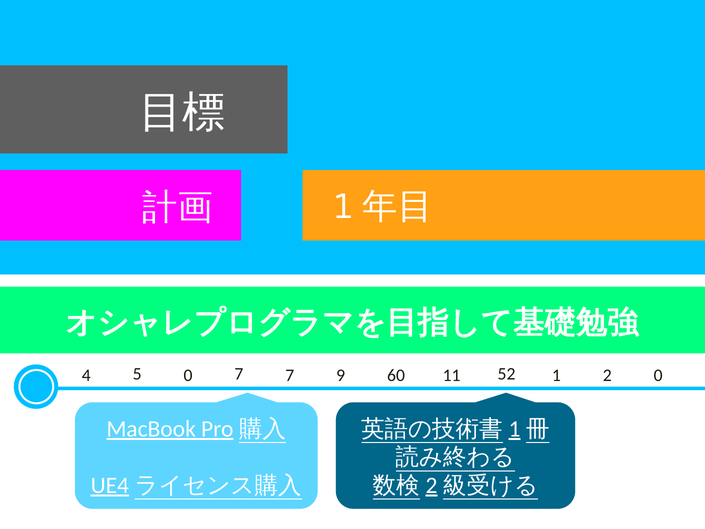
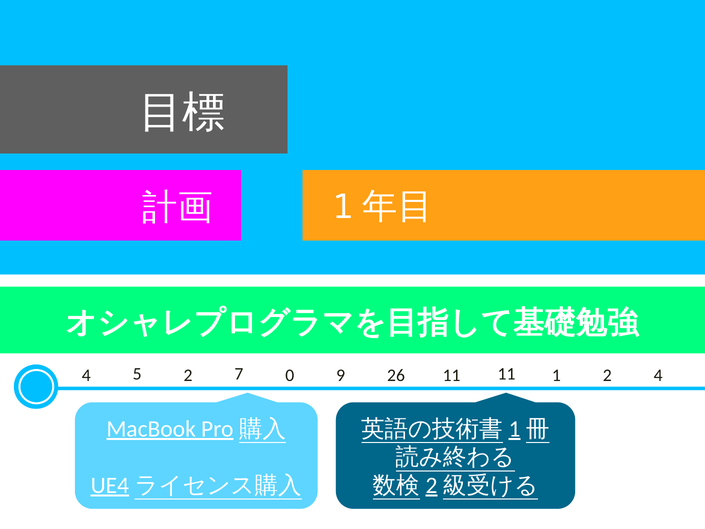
5 0: 0 -> 2
7 7: 7 -> 0
60: 60 -> 26
11 52: 52 -> 11
2 0: 0 -> 4
